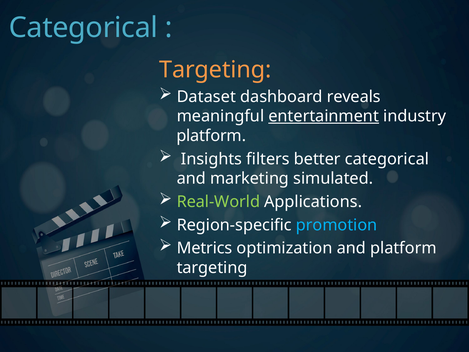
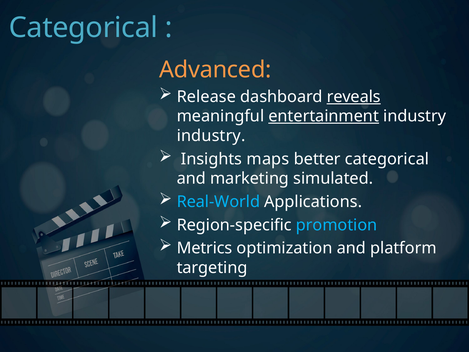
Targeting at (215, 70): Targeting -> Advanced
Dataset: Dataset -> Release
reveals underline: none -> present
platform at (211, 136): platform -> industry
filters: filters -> maps
Real-World colour: light green -> light blue
